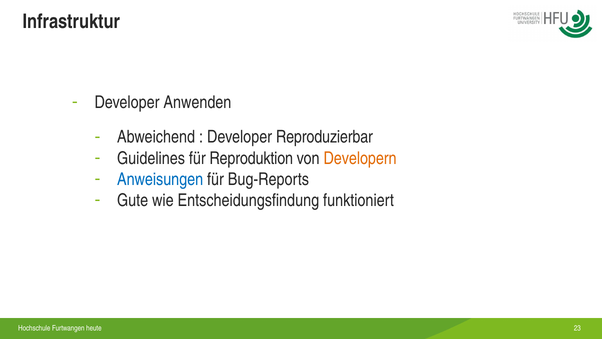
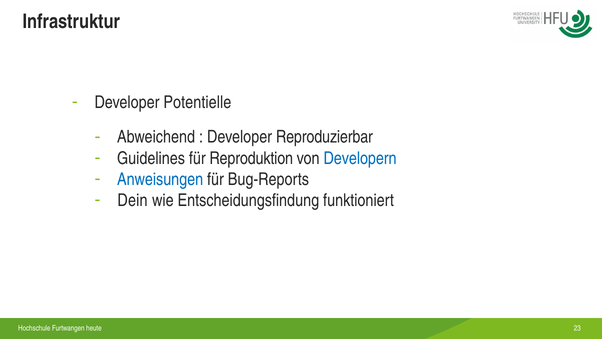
Anwenden: Anwenden -> Potentielle
Developern colour: orange -> blue
Gute: Gute -> Dein
